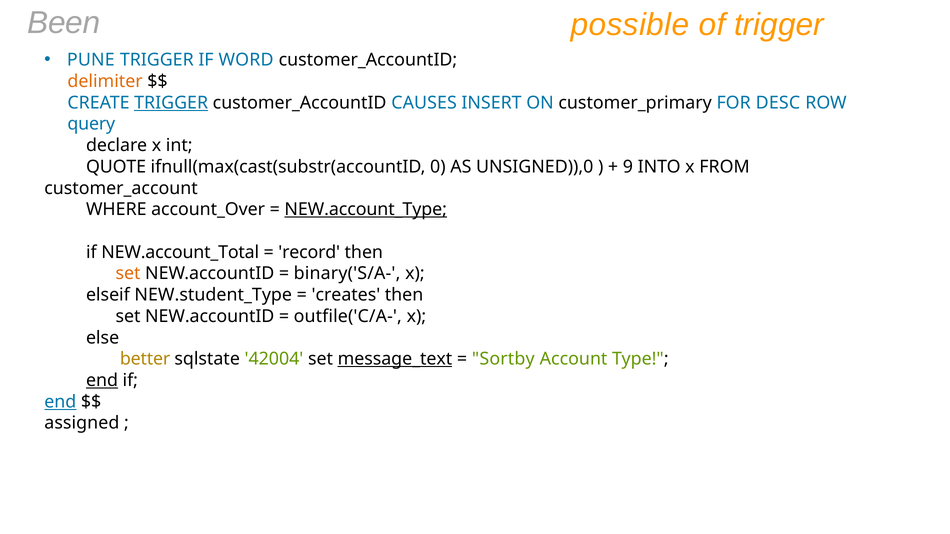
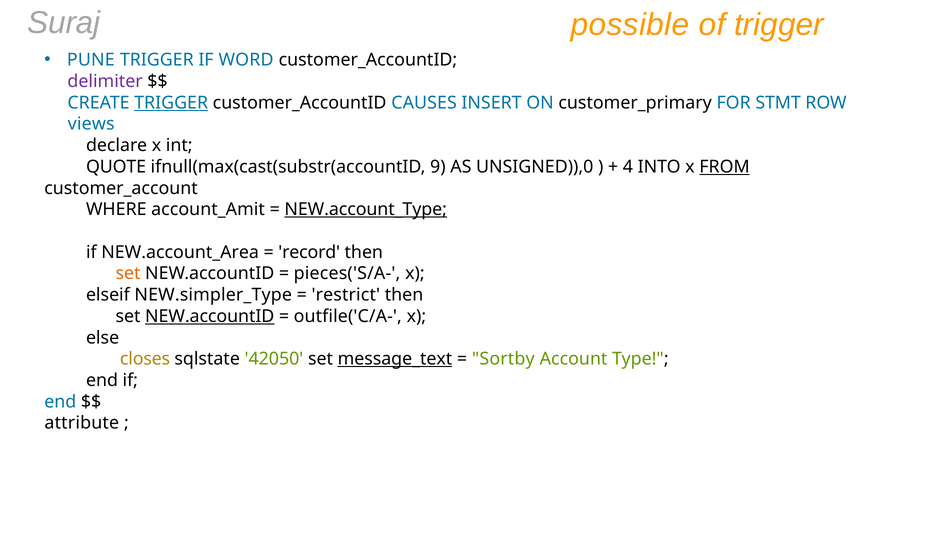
Been: Been -> Suraj
delimiter colour: orange -> purple
DESC: DESC -> STMT
query: query -> views
0: 0 -> 9
9: 9 -> 4
FROM underline: none -> present
account_Over: account_Over -> account_Amit
NEW.account_Total: NEW.account_Total -> NEW.account_Area
binary('S/A-: binary('S/A- -> pieces('S/A-
NEW.student_Type: NEW.student_Type -> NEW.simpler_Type
creates: creates -> restrict
NEW.accountID at (210, 317) underline: none -> present
better: better -> closes
42004: 42004 -> 42050
end at (102, 381) underline: present -> none
end at (60, 402) underline: present -> none
assigned: assigned -> attribute
